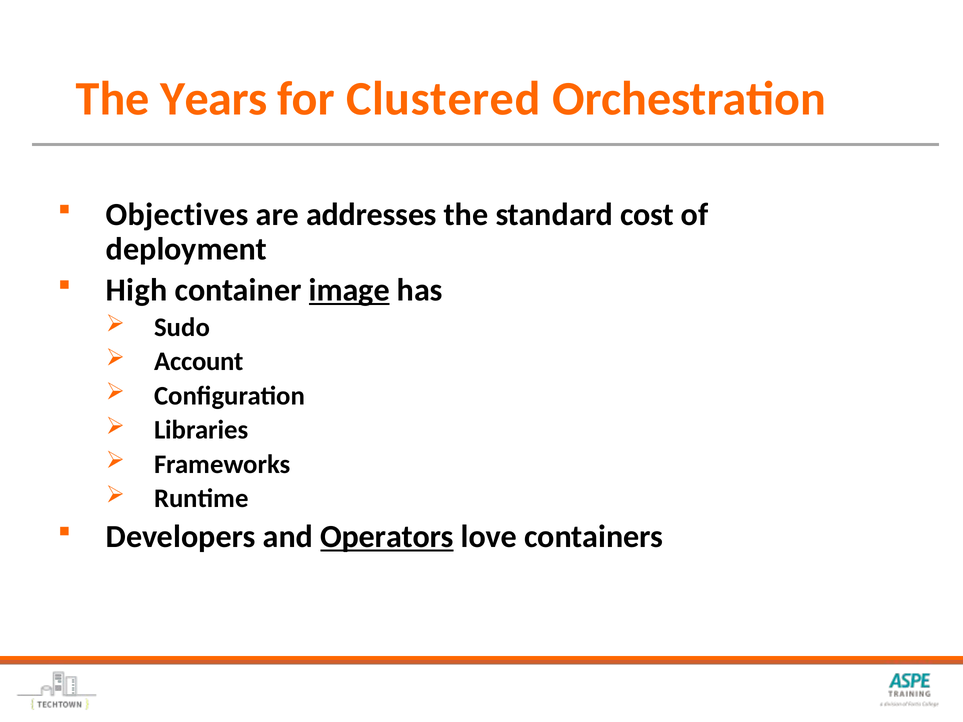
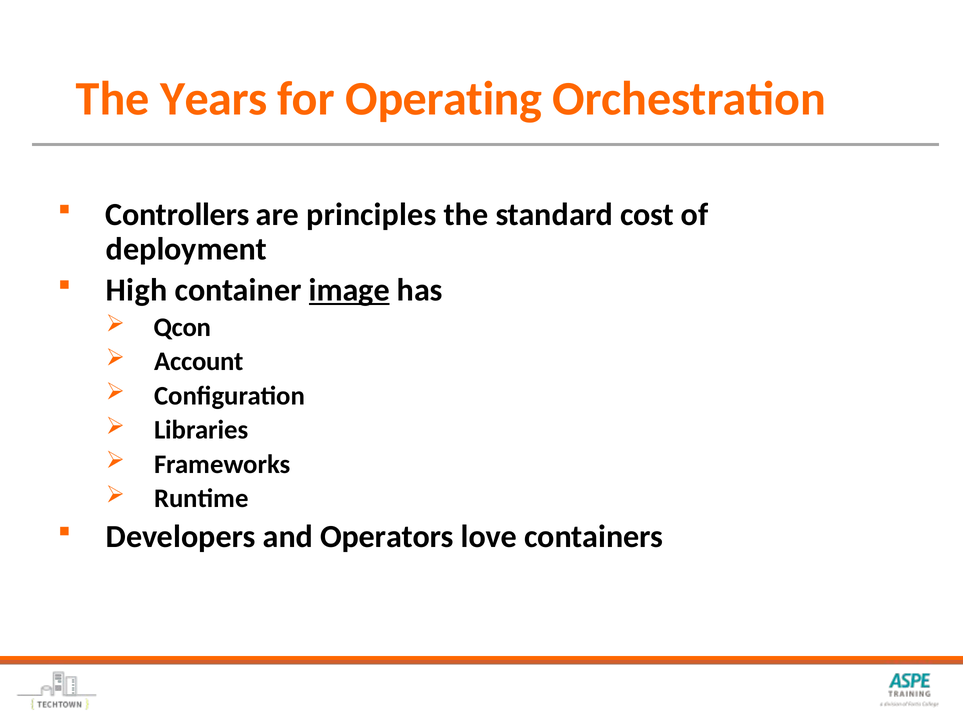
Clustered: Clustered -> Operating
Objectives: Objectives -> Controllers
addresses: addresses -> principles
Sudo: Sudo -> Qcon
Operators underline: present -> none
